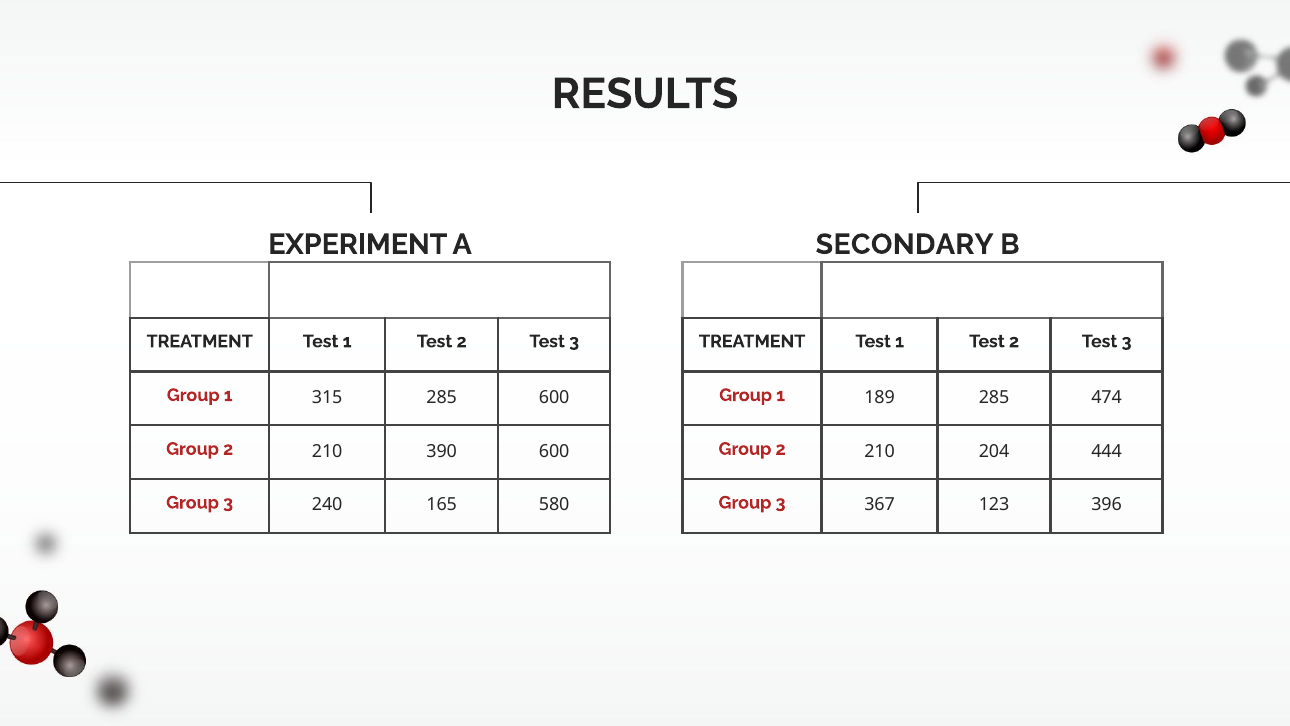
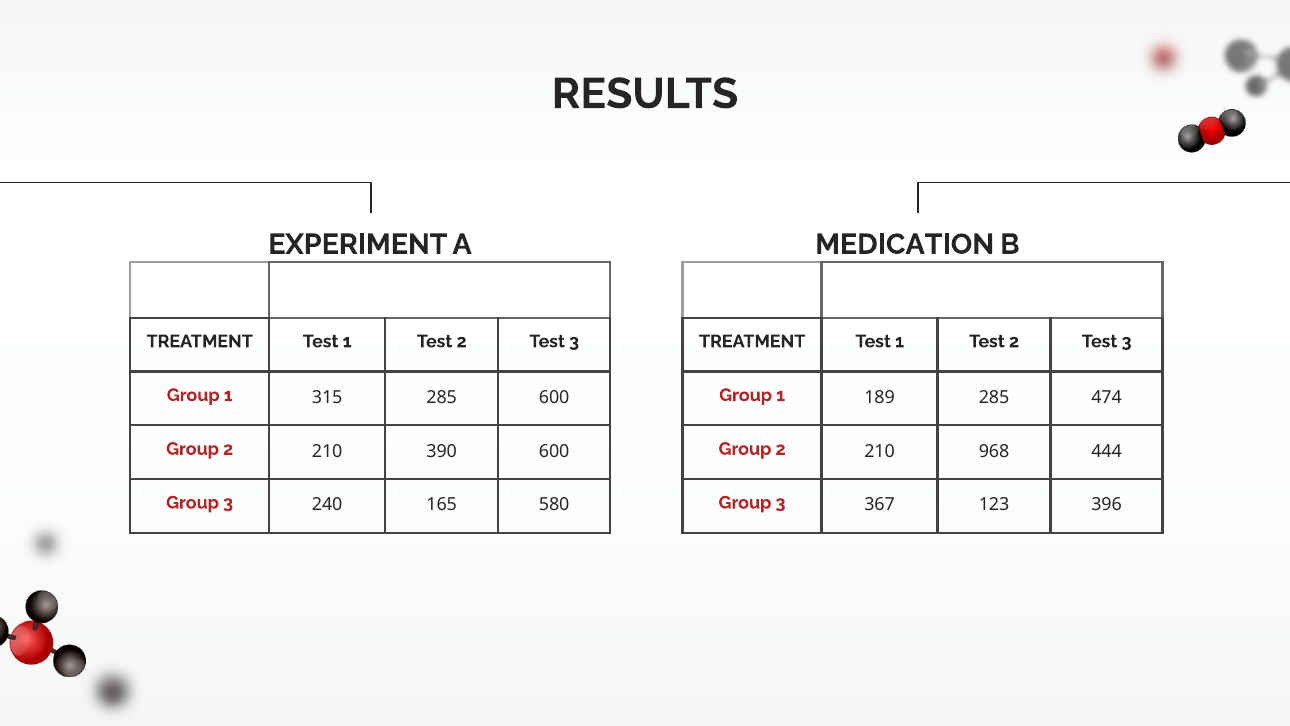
SECONDARY: SECONDARY -> MEDICATION
204: 204 -> 968
